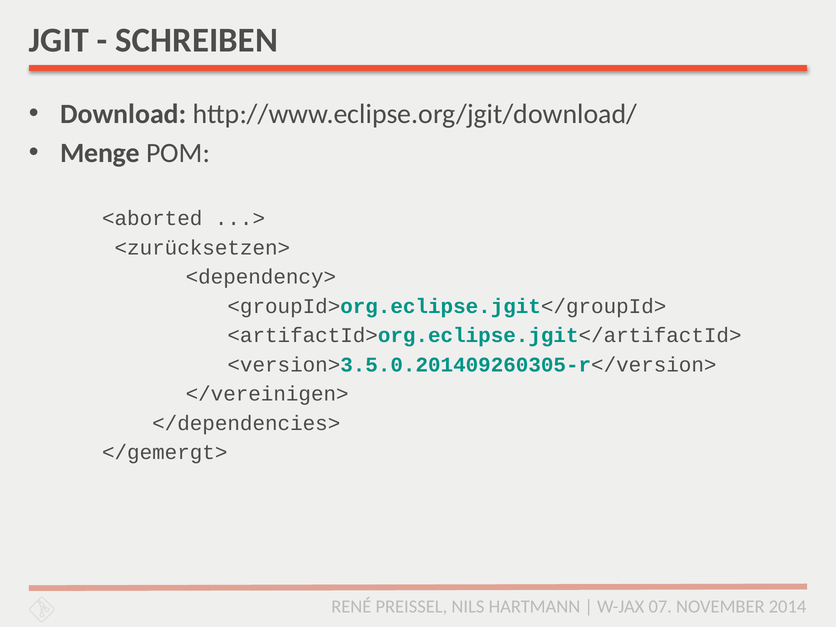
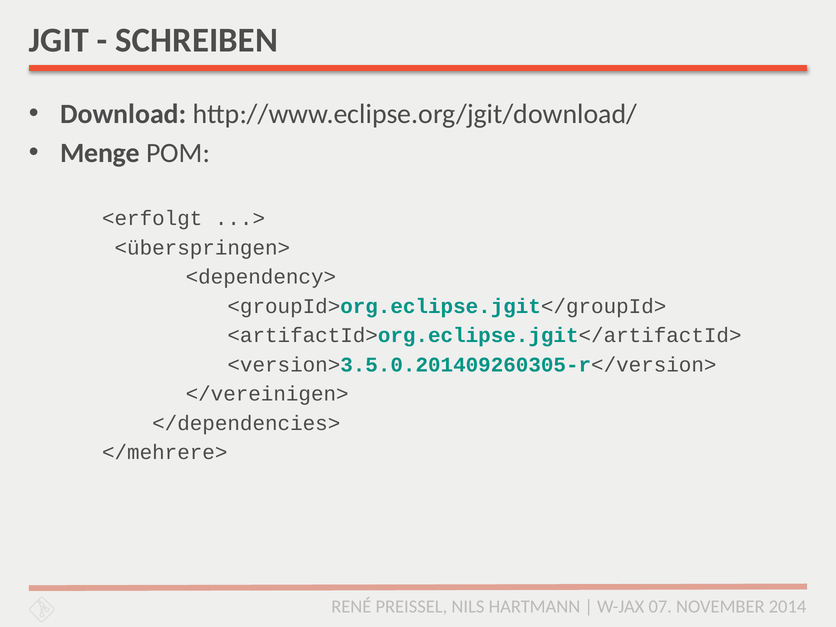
<aborted: <aborted -> <erfolgt
<zurücksetzen>: <zurücksetzen> -> <überspringen>
</gemergt>: </gemergt> -> </mehrere>
